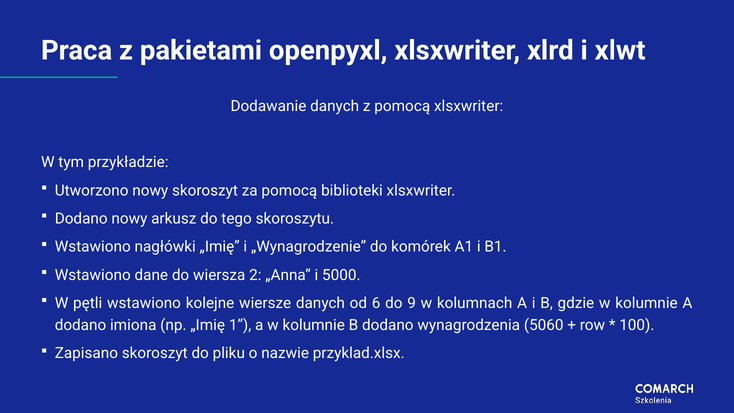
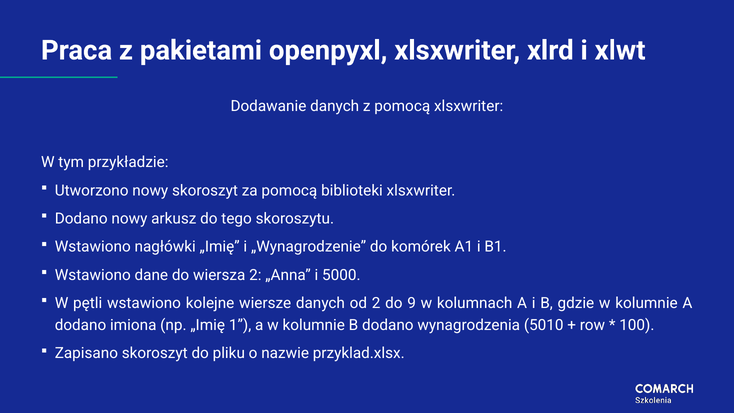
od 6: 6 -> 2
5060: 5060 -> 5010
